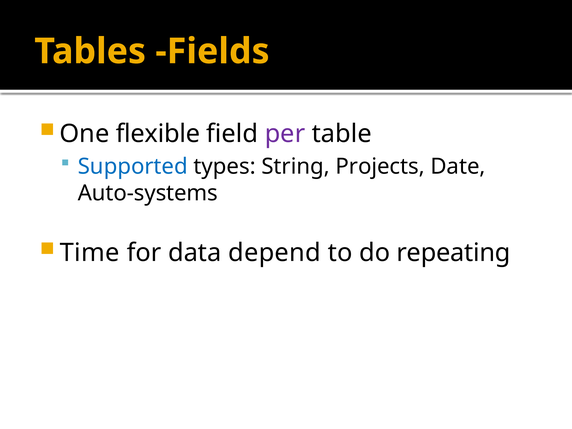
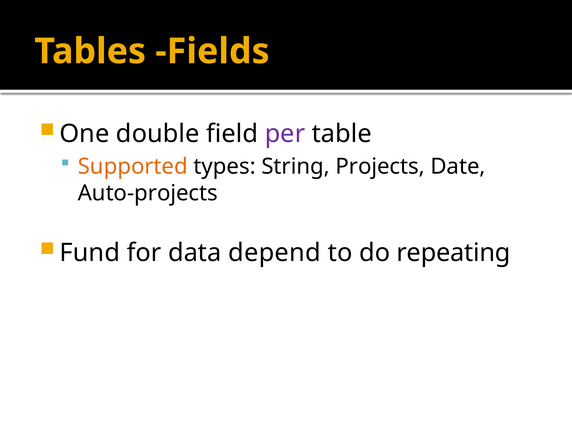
flexible: flexible -> double
Supported colour: blue -> orange
Auto-systems: Auto-systems -> Auto-projects
Time: Time -> Fund
